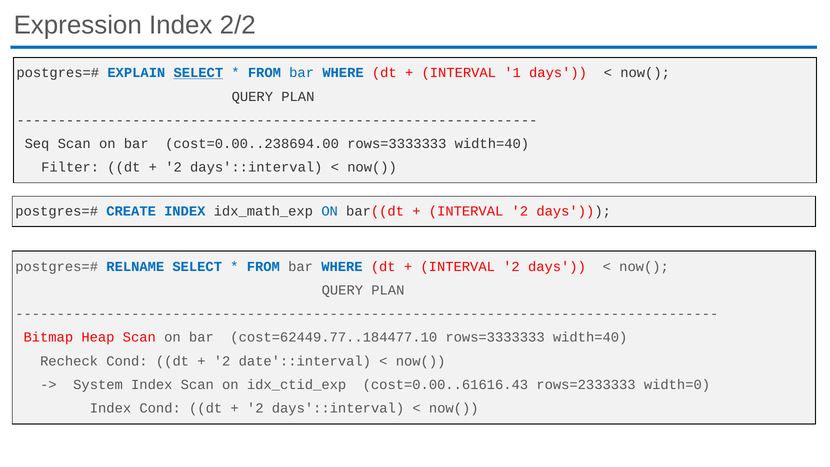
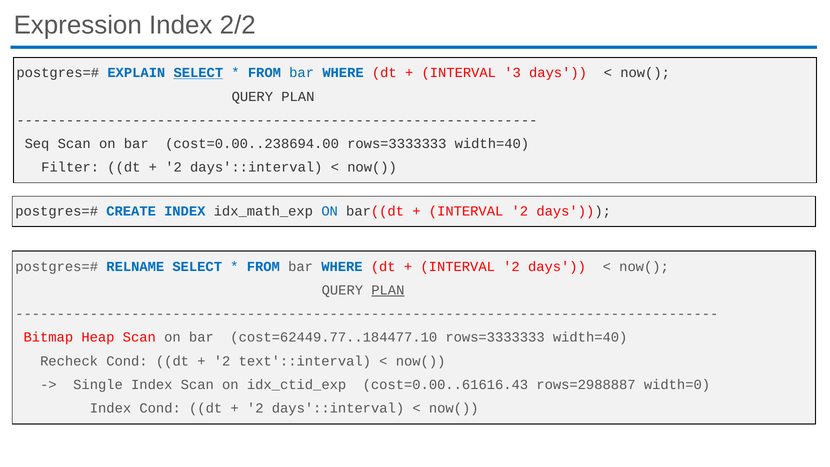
1: 1 -> 3
PLAN at (388, 290) underline: none -> present
date'::interval: date'::interval -> text'::interval
System: System -> Single
rows=2333333: rows=2333333 -> rows=2988887
